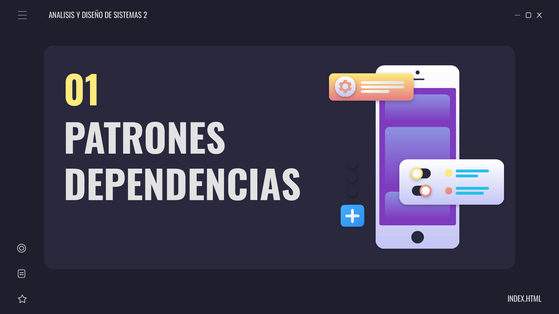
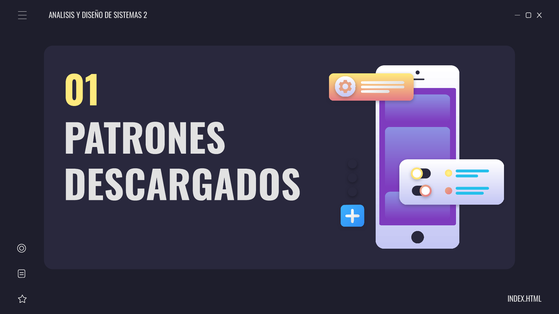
DEPENDENCIAS: DEPENDENCIAS -> DESCARGADOS
